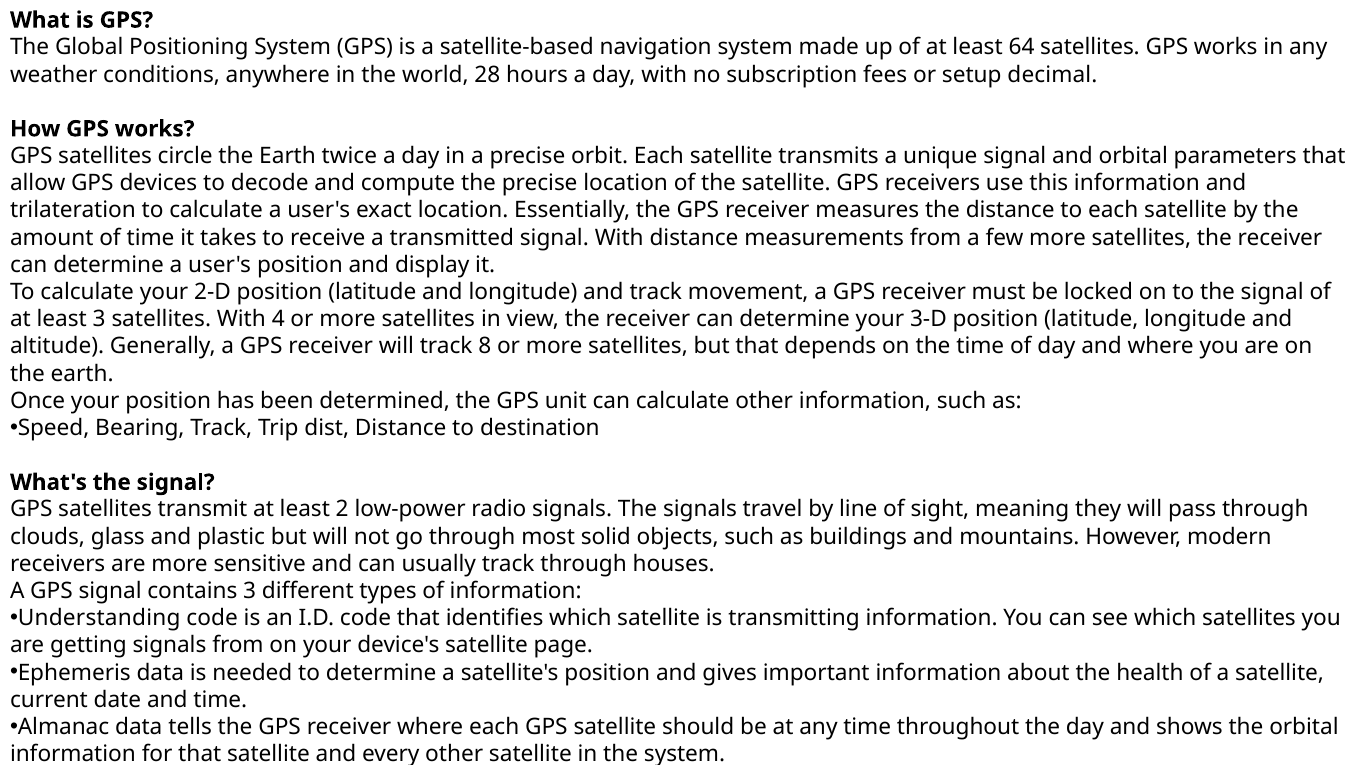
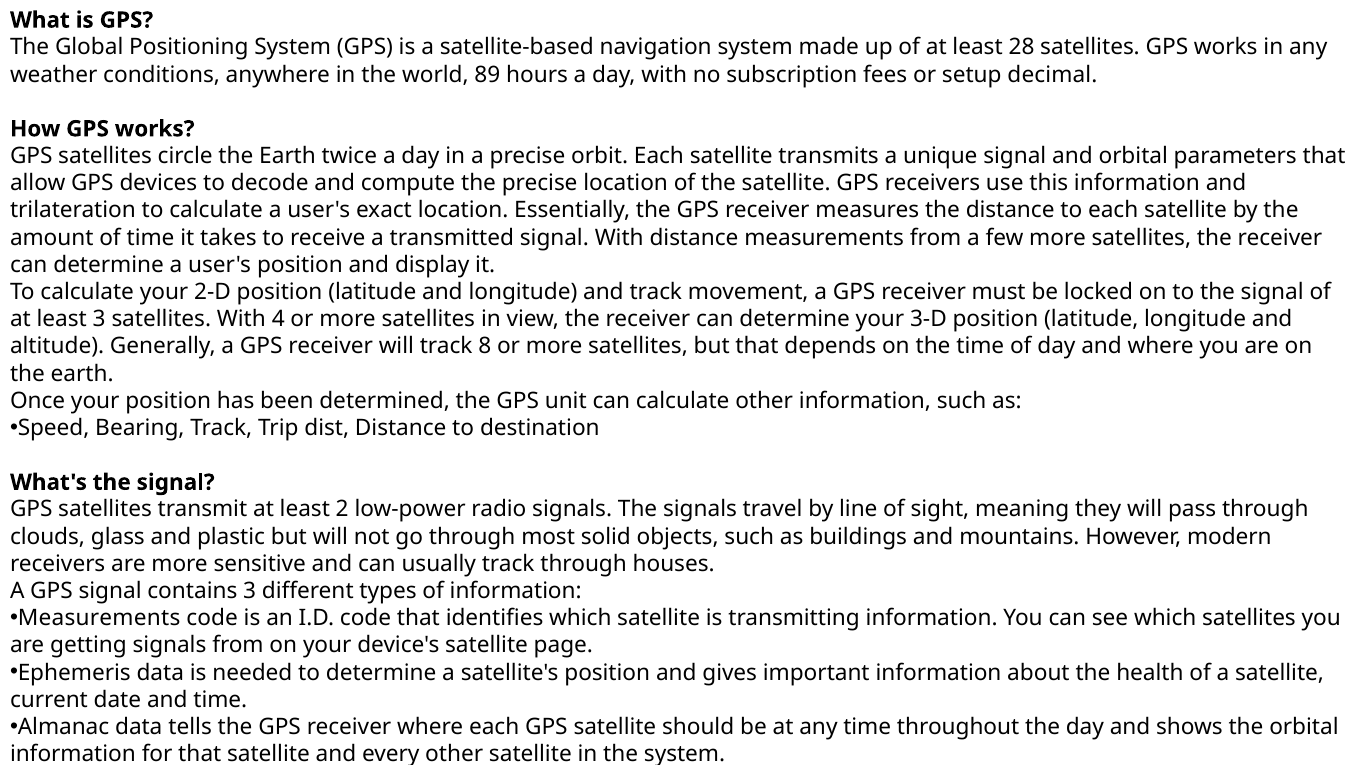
64: 64 -> 28
28: 28 -> 89
Understanding at (99, 618): Understanding -> Measurements
